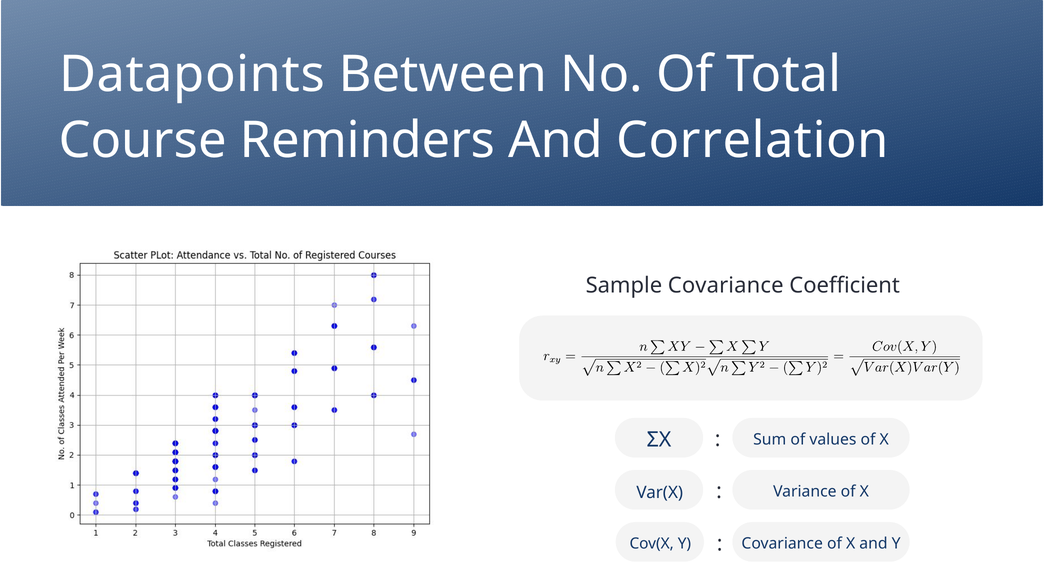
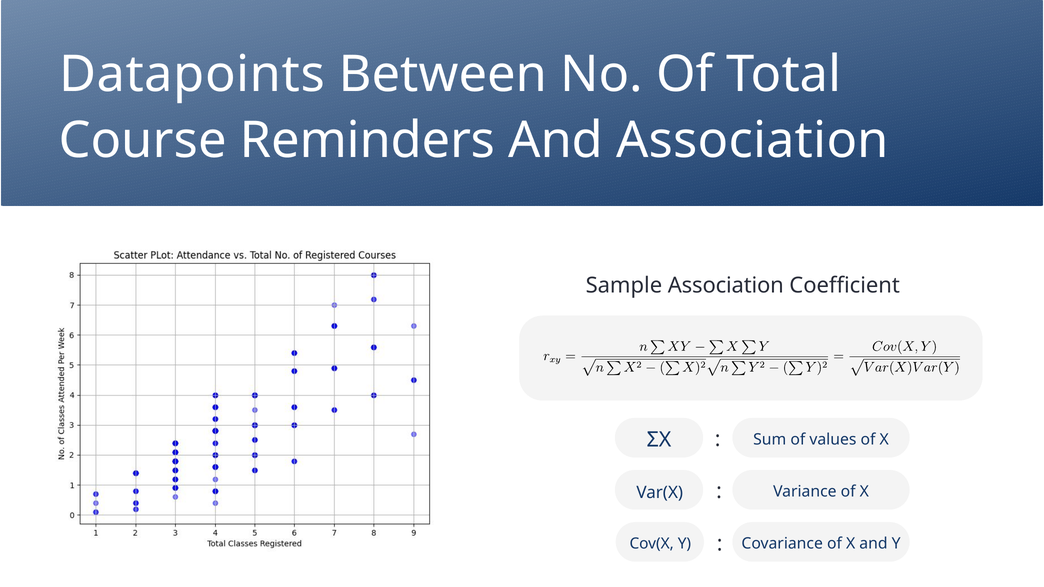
And Correlation: Correlation -> Association
Sample Covariance: Covariance -> Association
